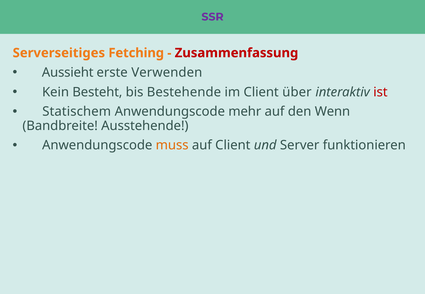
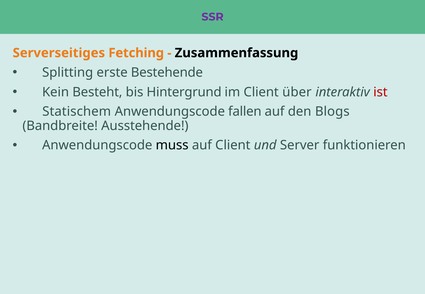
Zusammenfassung colour: red -> black
Aussieht: Aussieht -> Splitting
Verwenden: Verwenden -> Bestehende
Bestehende: Bestehende -> Hintergrund
mehr: mehr -> fallen
Wenn: Wenn -> Blogs
muss colour: orange -> black
